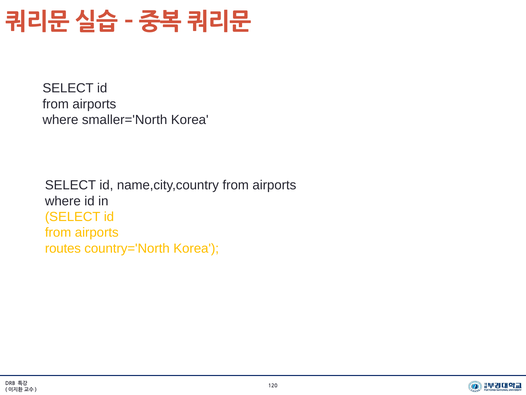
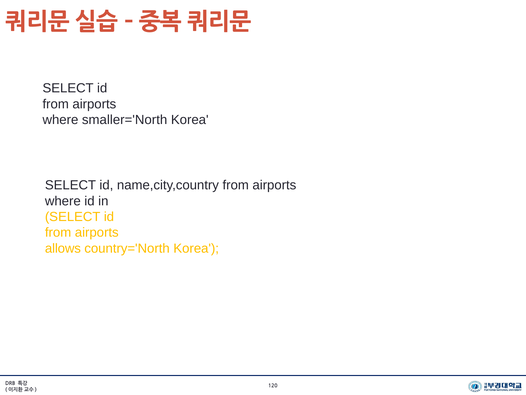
routes: routes -> allows
